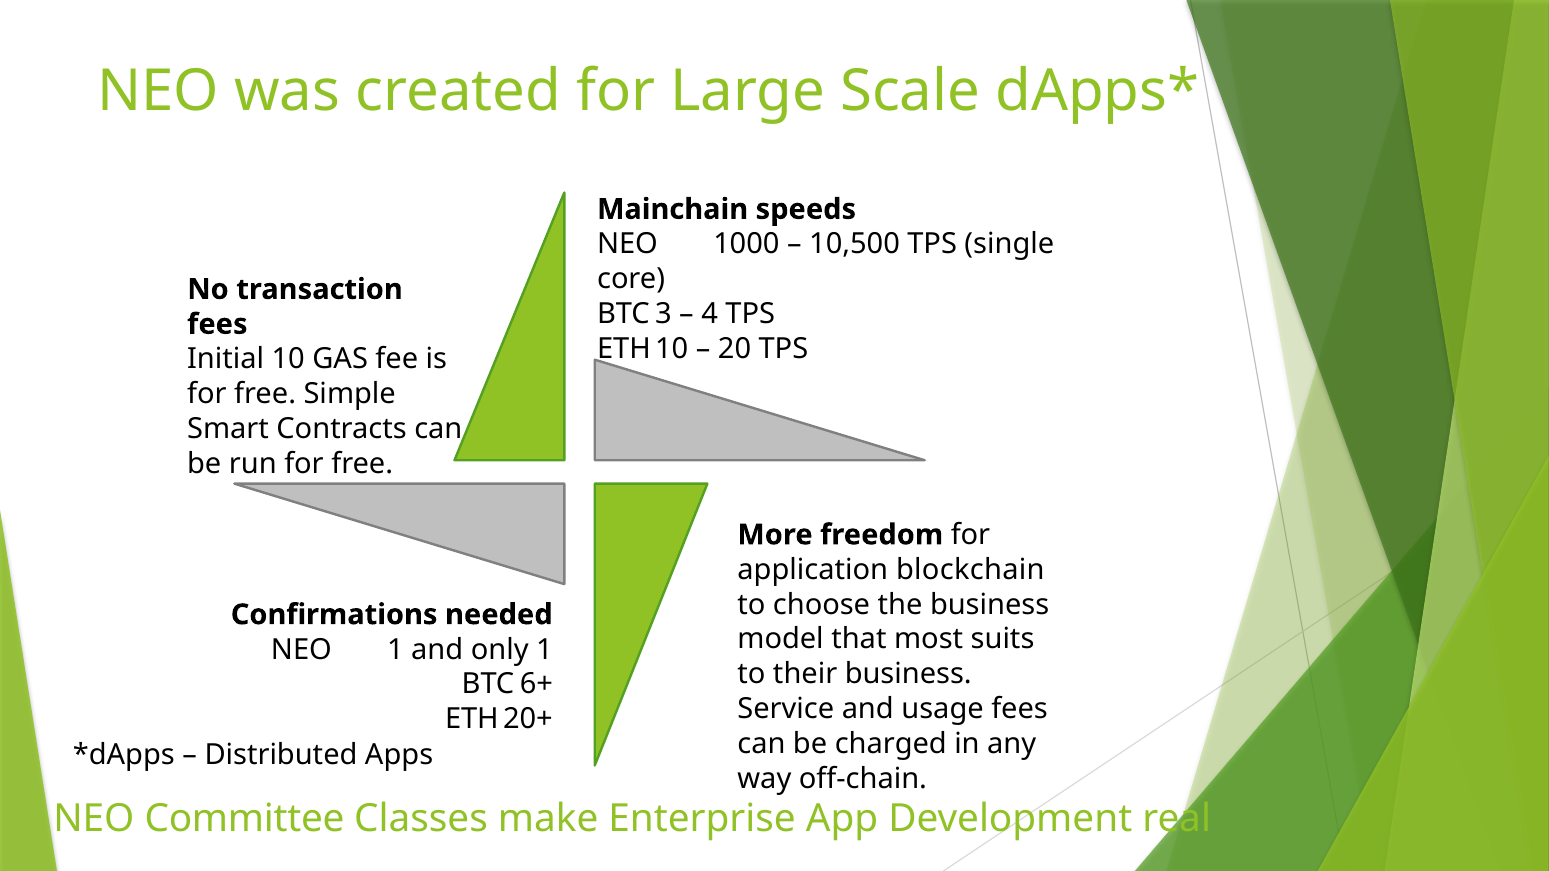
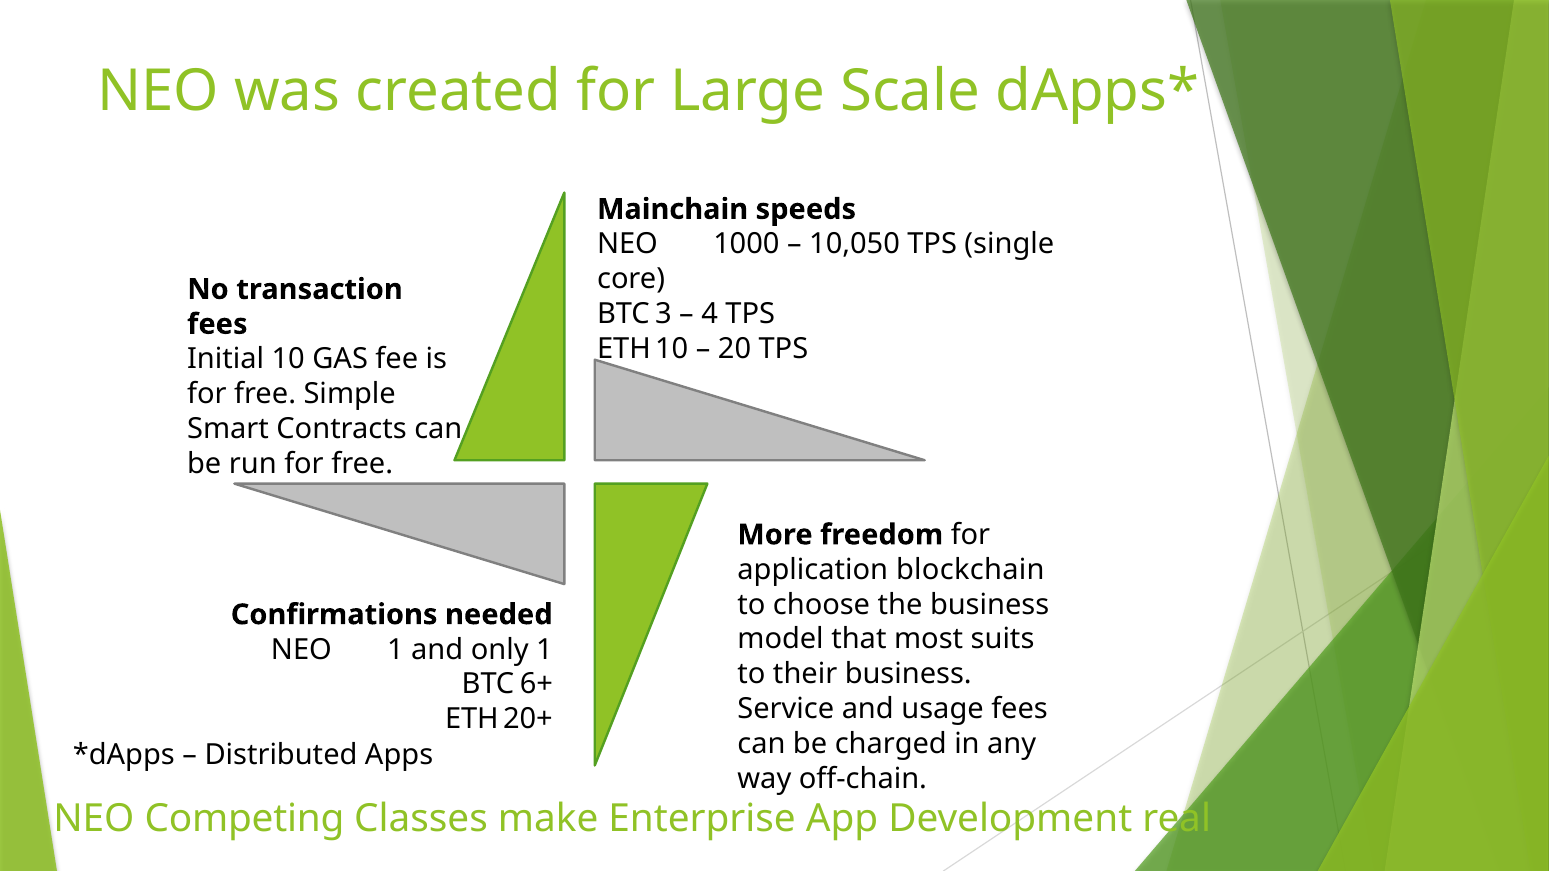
10,500: 10,500 -> 10,050
Committee: Committee -> Competing
